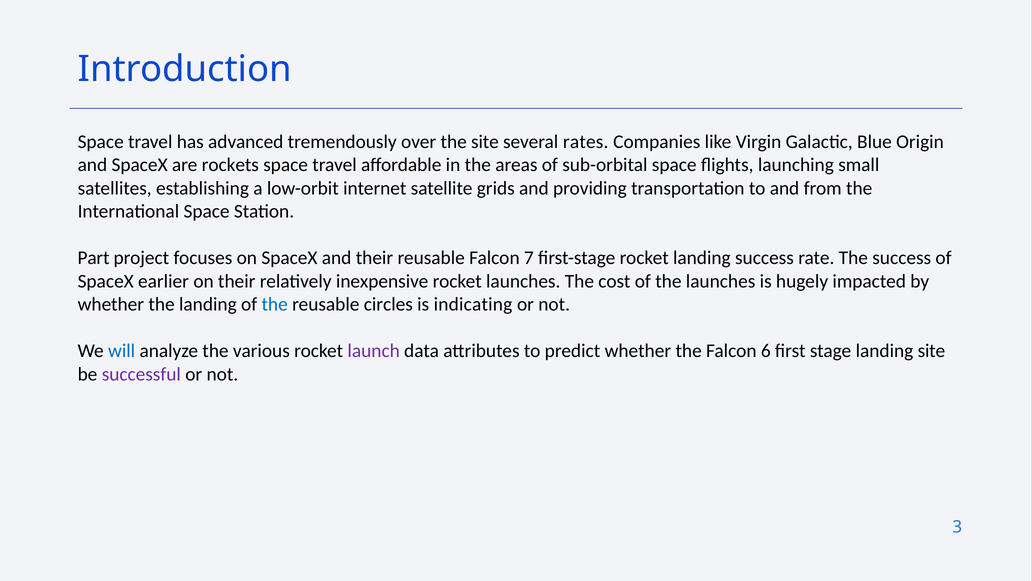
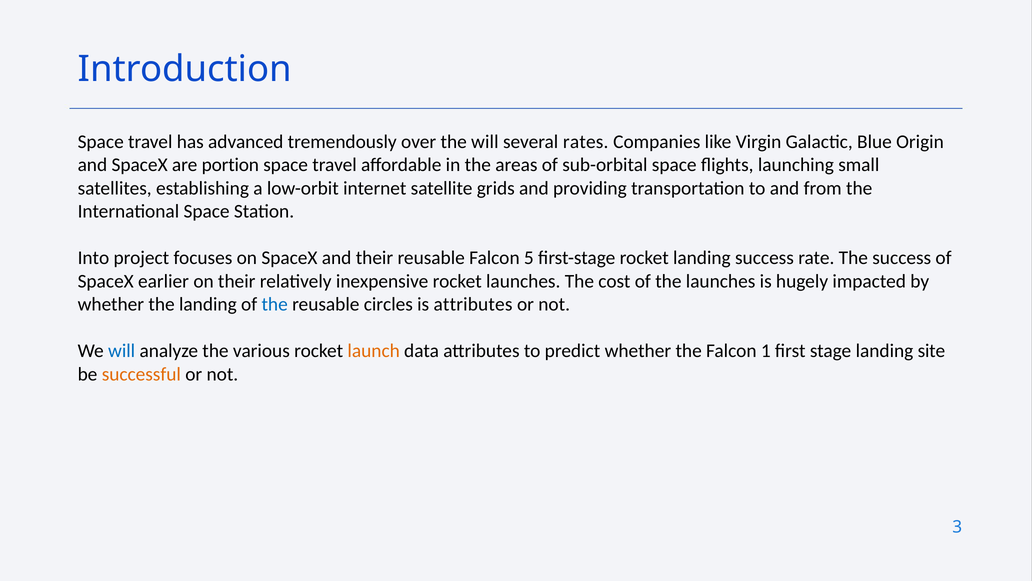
the site: site -> will
rockets: rockets -> portion
Part: Part -> Into
7: 7 -> 5
is indicating: indicating -> attributes
launch colour: purple -> orange
6: 6 -> 1
successful colour: purple -> orange
